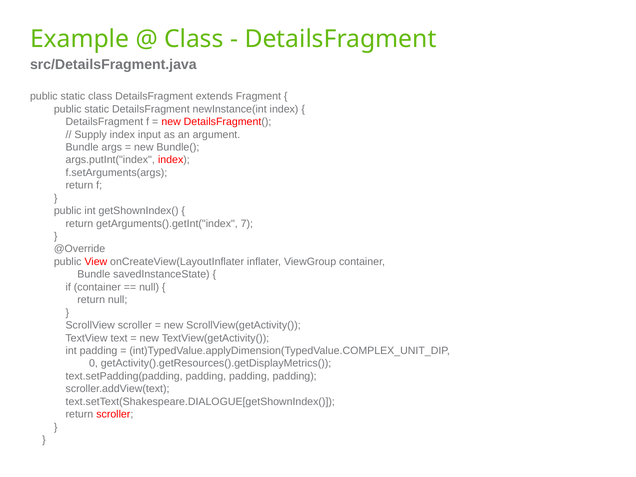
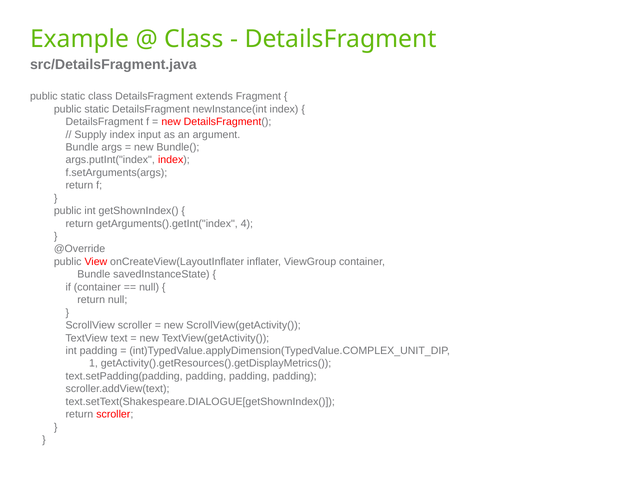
7: 7 -> 4
0: 0 -> 1
